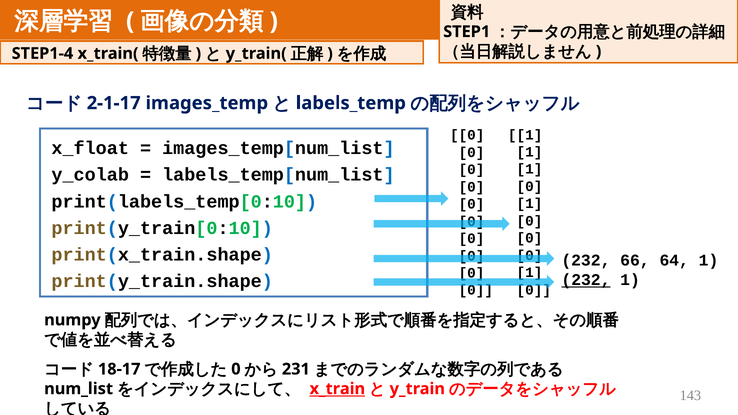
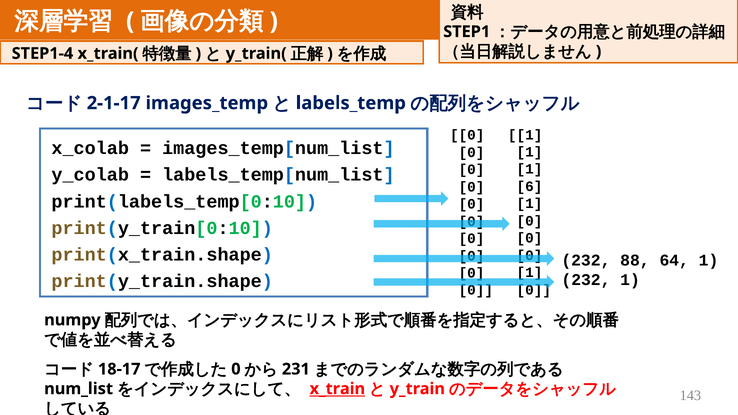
x_float: x_float -> x_colab
0 at (530, 187): 0 -> 6
66: 66 -> 88
232 at (586, 280) underline: present -> none
